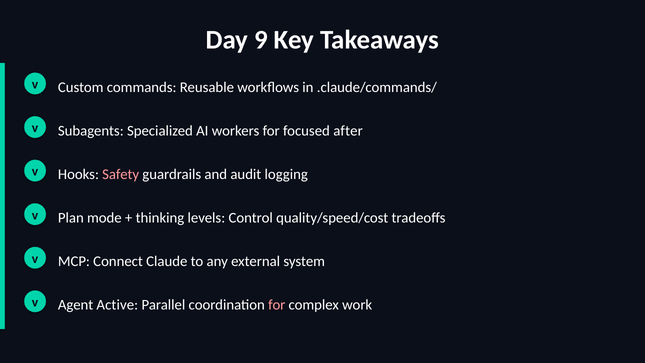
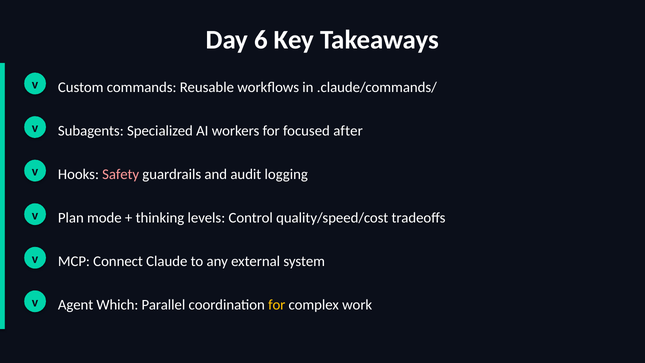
9: 9 -> 6
Active: Active -> Which
for at (277, 305) colour: pink -> yellow
